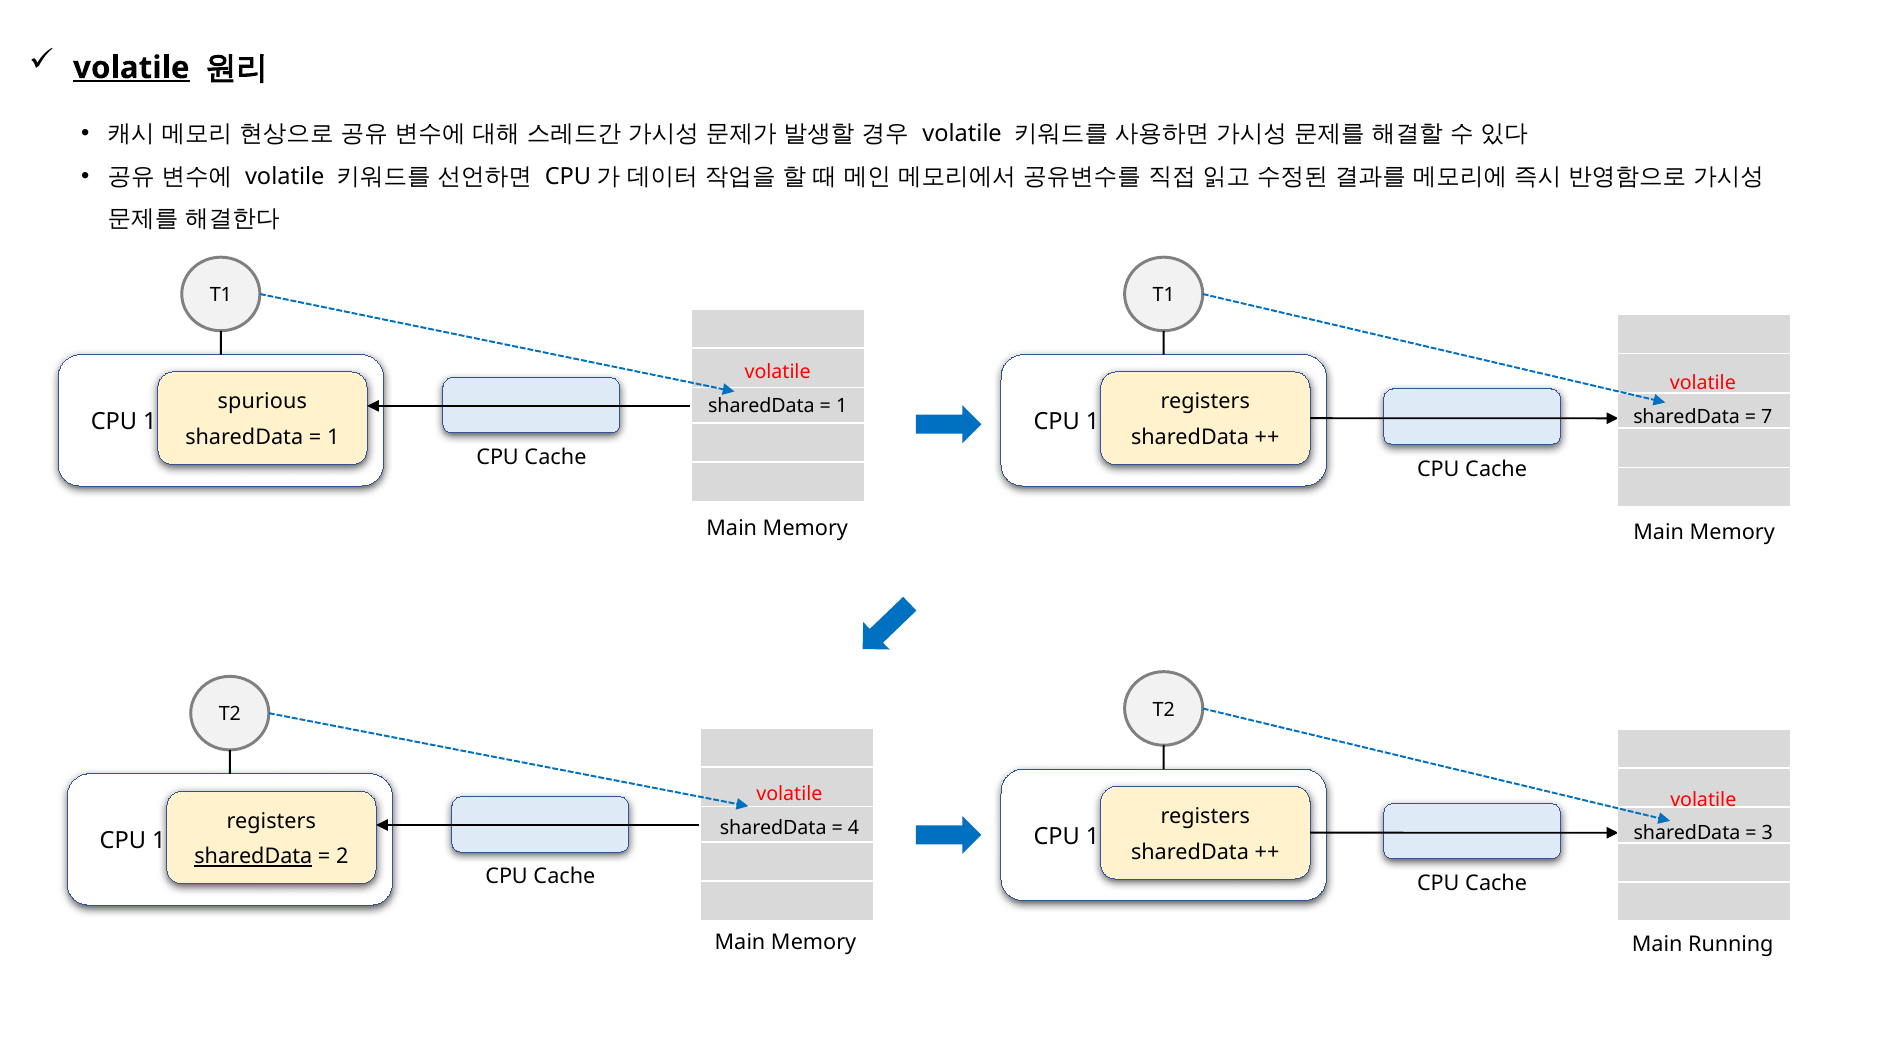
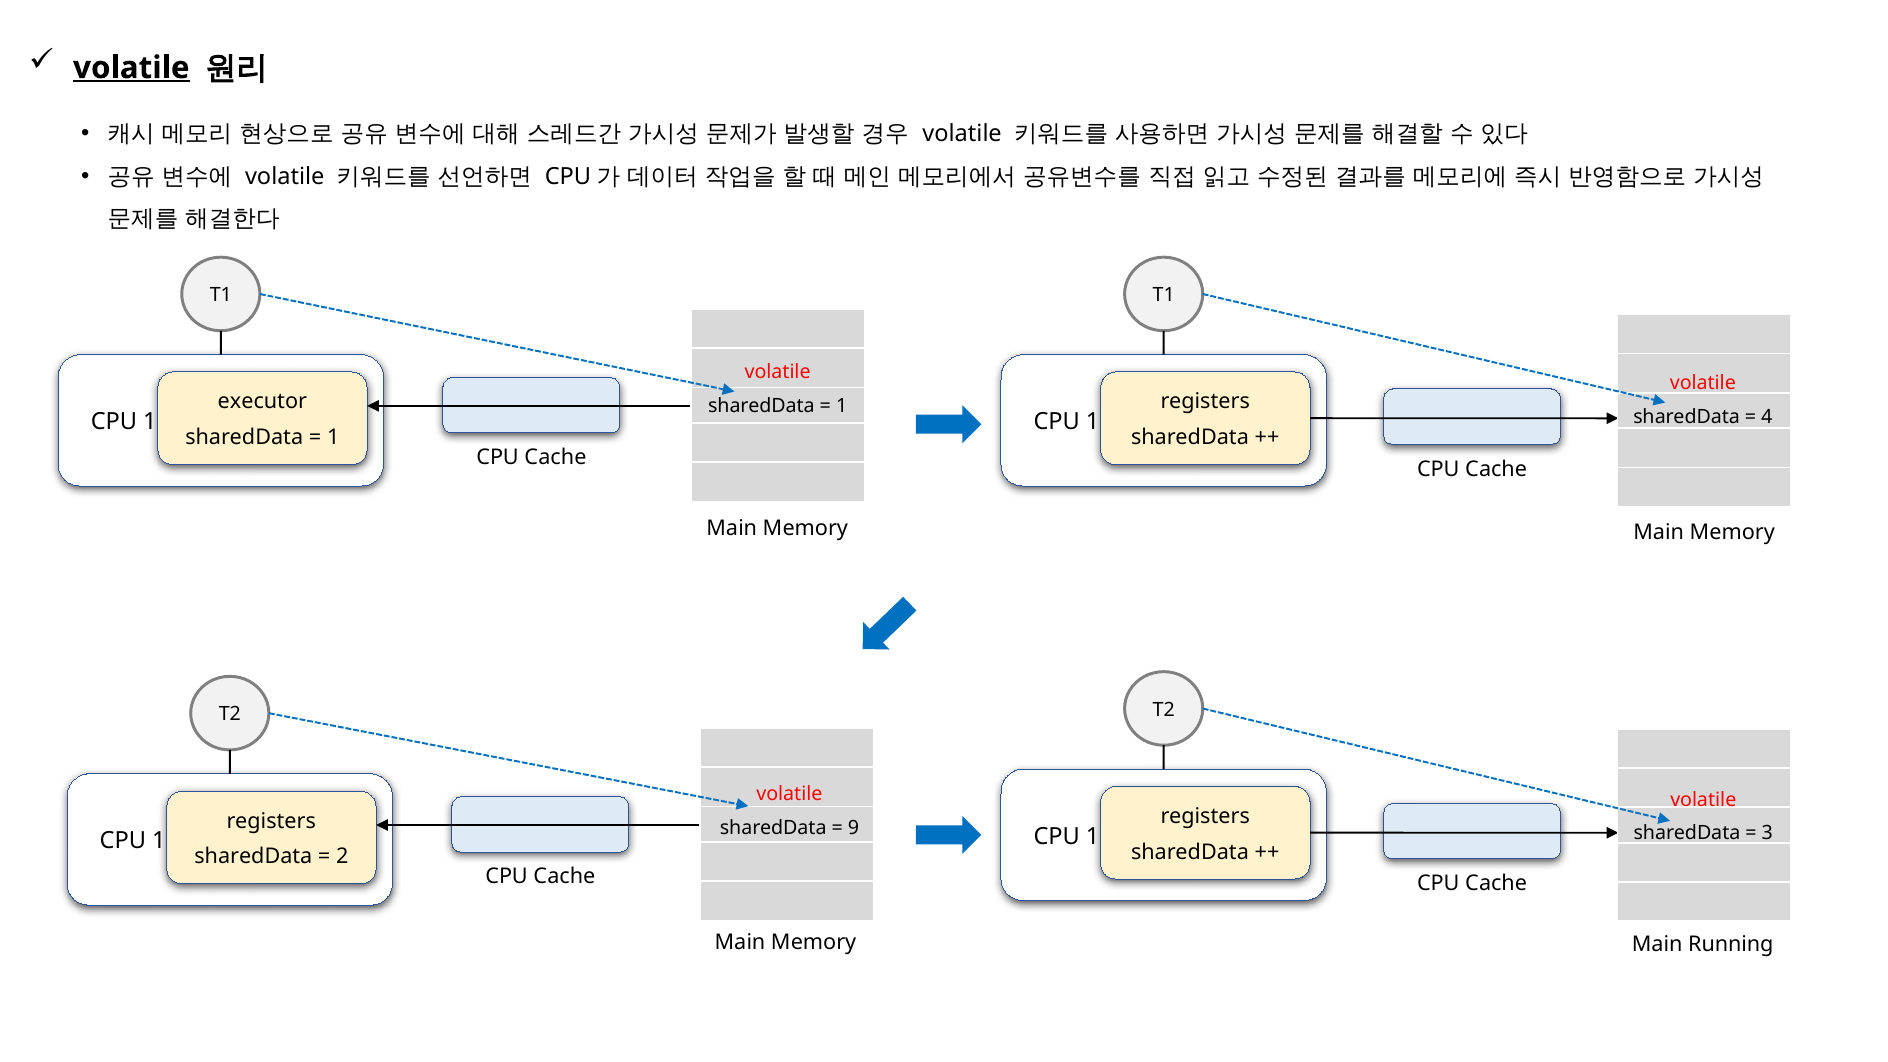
spurious: spurious -> executor
7: 7 -> 4
4: 4 -> 9
sharedData at (253, 857) underline: present -> none
